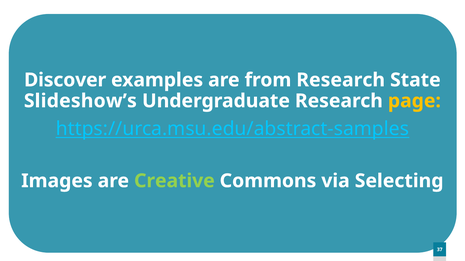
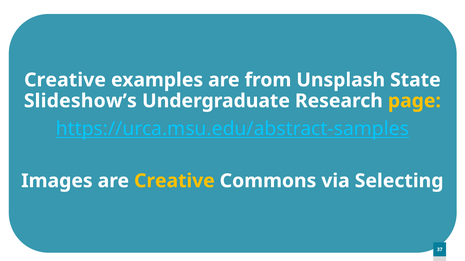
Discover at (65, 80): Discover -> Creative
from Research: Research -> Unsplash
Creative at (174, 181) colour: light green -> yellow
